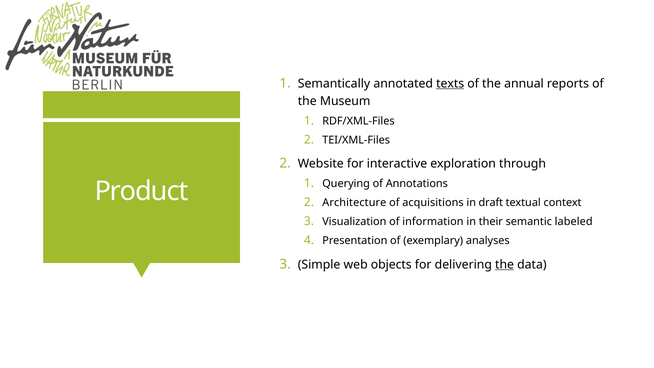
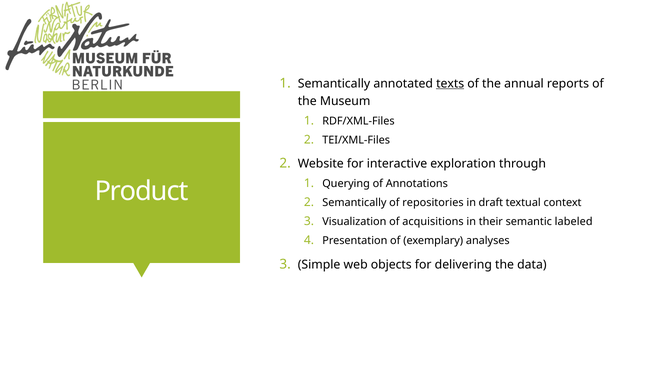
Architecture at (354, 203): Architecture -> Semantically
acquisitions: acquisitions -> repositories
information: information -> acquisitions
the at (505, 264) underline: present -> none
